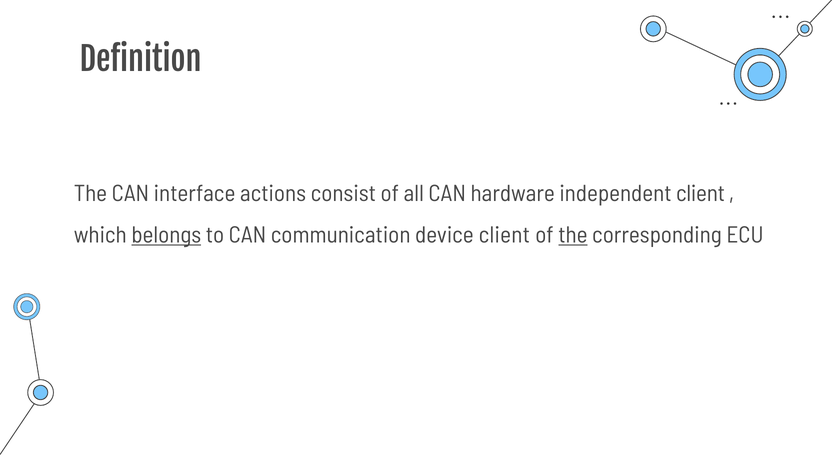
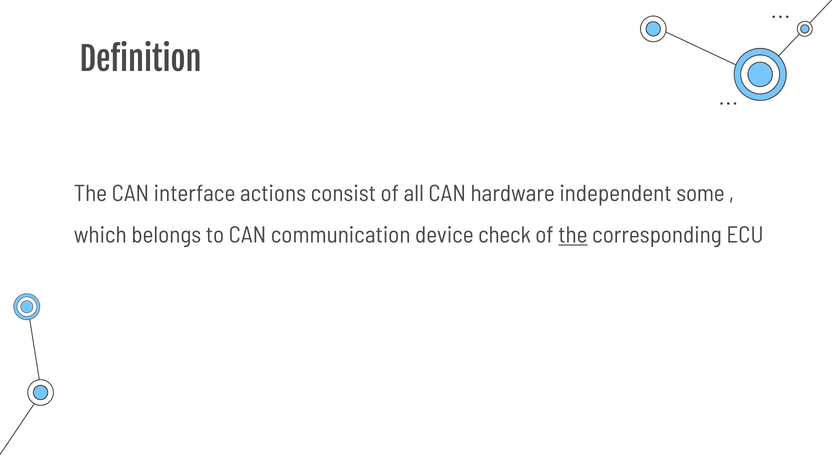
independent client: client -> some
belongs underline: present -> none
device client: client -> check
